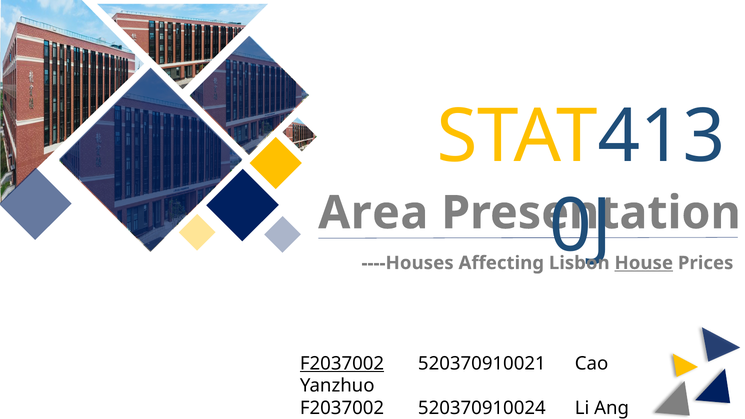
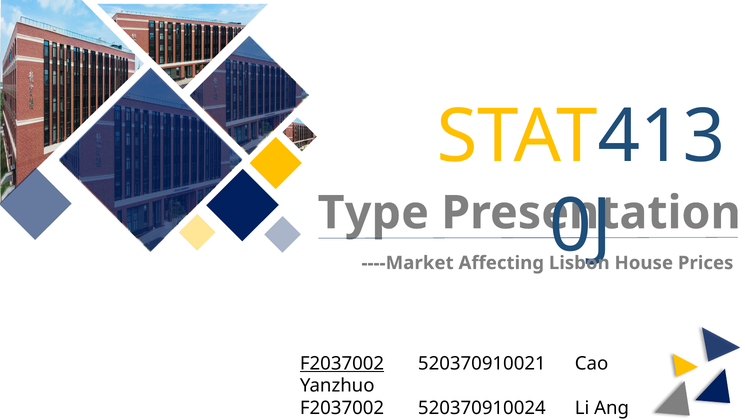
Area: Area -> Type
----Houses: ----Houses -> ----Market
House underline: present -> none
